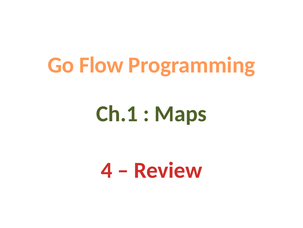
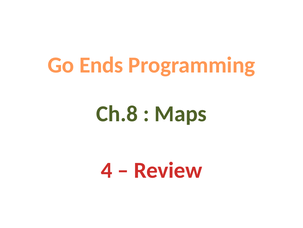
Flow: Flow -> Ends
Ch.1: Ch.1 -> Ch.8
